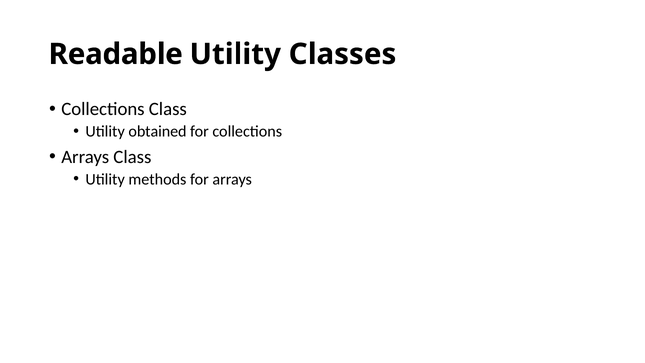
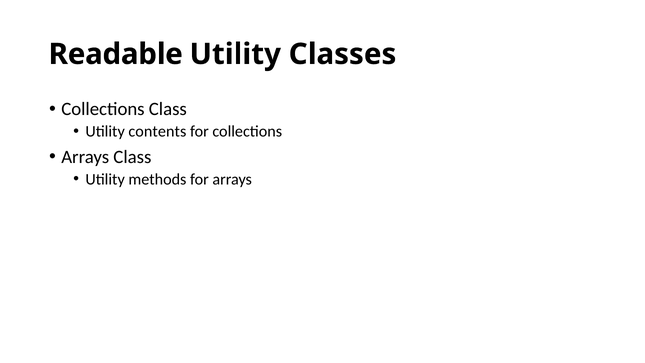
obtained: obtained -> contents
